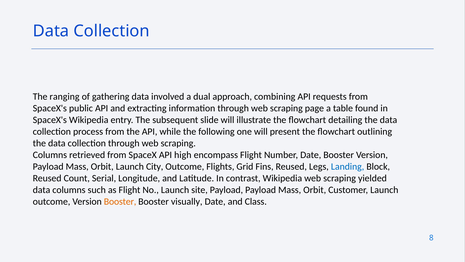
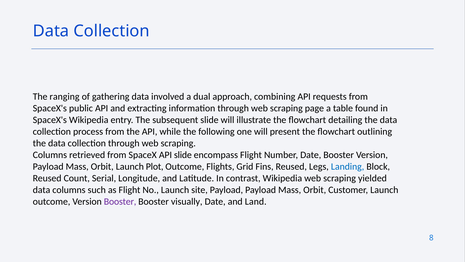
API high: high -> slide
City: City -> Plot
Booster at (120, 201) colour: orange -> purple
Class: Class -> Land
